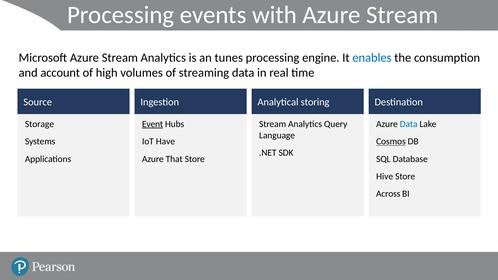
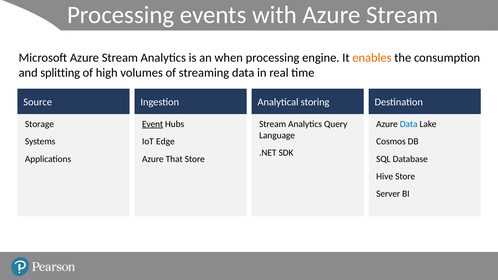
tunes: tunes -> when
enables colour: blue -> orange
account: account -> splitting
Have: Have -> Edge
Cosmos underline: present -> none
Across: Across -> Server
